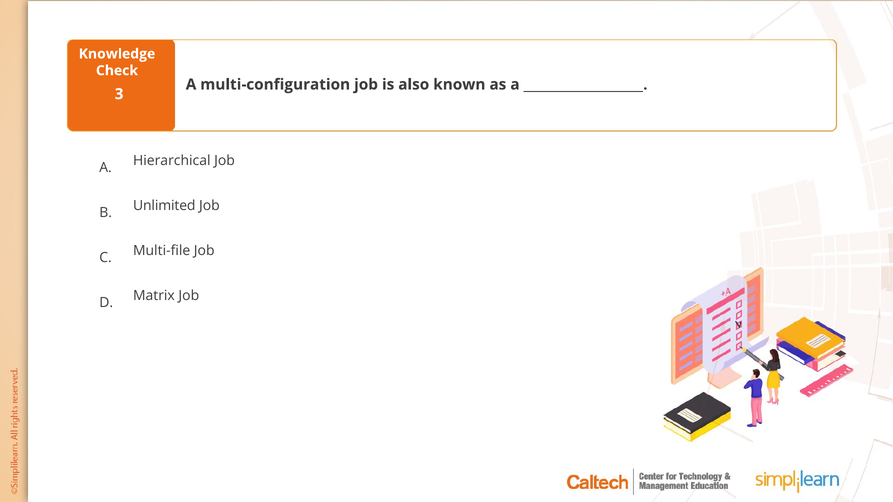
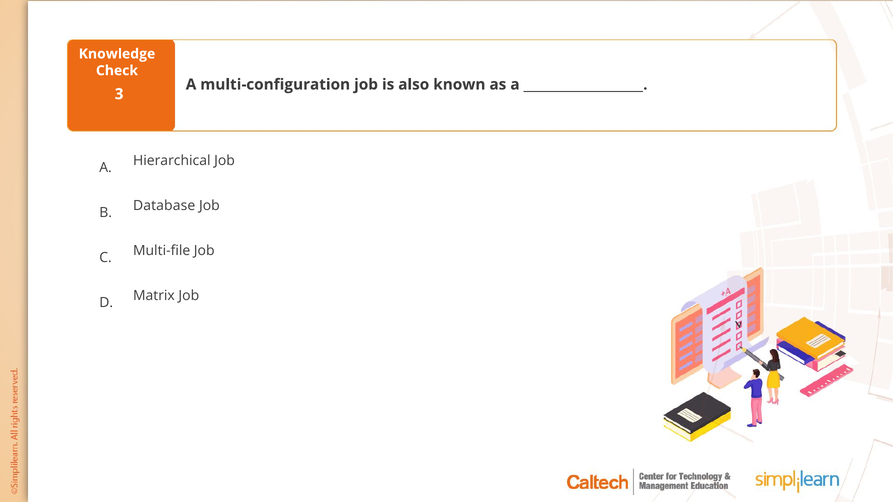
Unlimited: Unlimited -> Database
